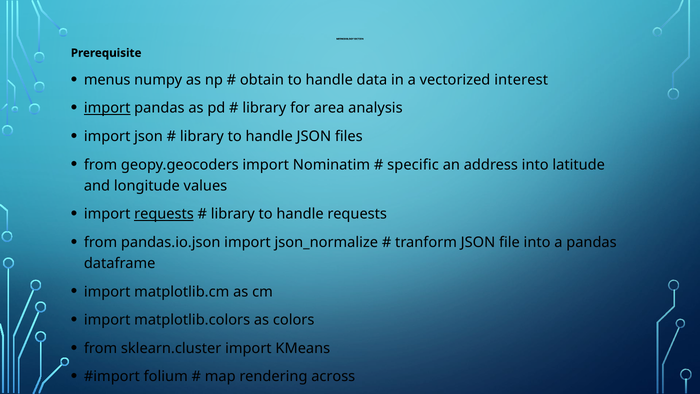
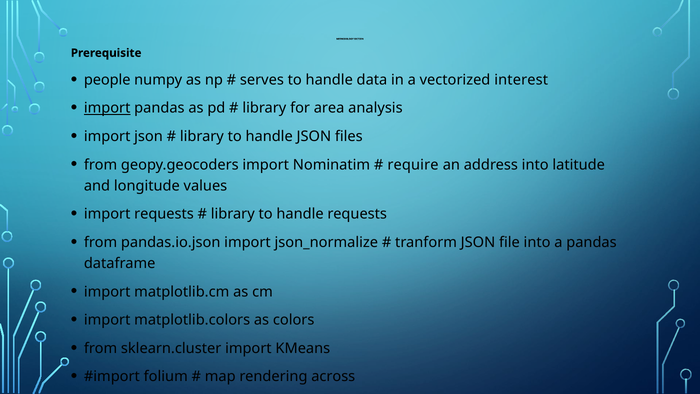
menus: menus -> people
obtain: obtain -> serves
specific: specific -> require
requests at (164, 214) underline: present -> none
